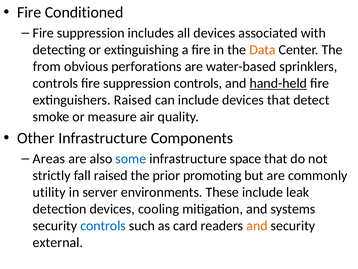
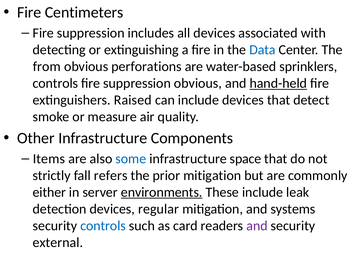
Conditioned: Conditioned -> Centimeters
Data colour: orange -> blue
suppression controls: controls -> obvious
Areas: Areas -> Items
fall raised: raised -> refers
prior promoting: promoting -> mitigation
utility: utility -> either
environments underline: none -> present
cooling: cooling -> regular
and at (257, 225) colour: orange -> purple
